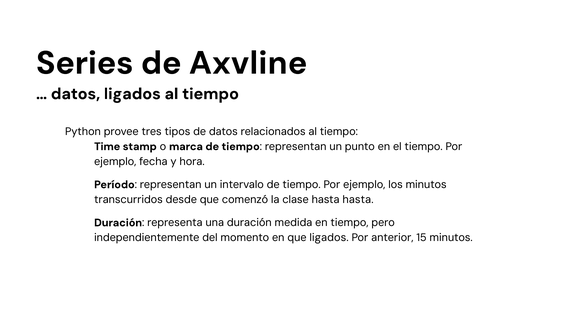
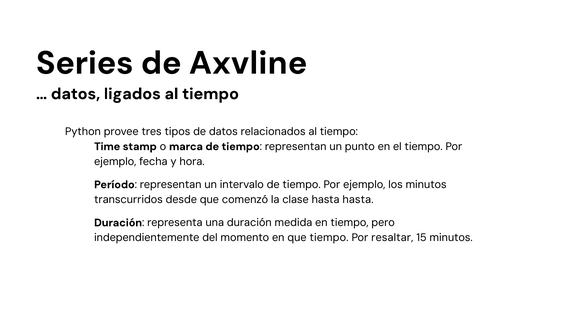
que ligados: ligados -> tiempo
anterior: anterior -> resaltar
